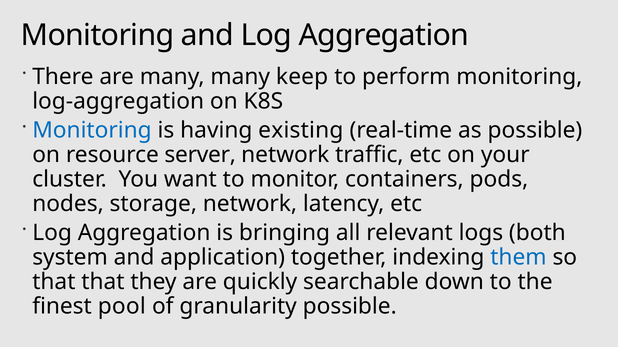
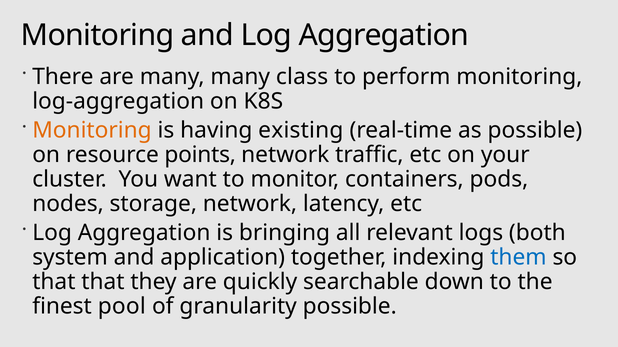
keep: keep -> class
Monitoring at (92, 131) colour: blue -> orange
server: server -> points
